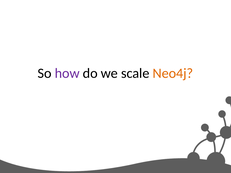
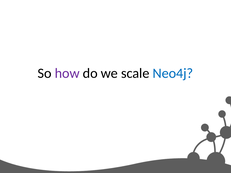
Neo4j colour: orange -> blue
